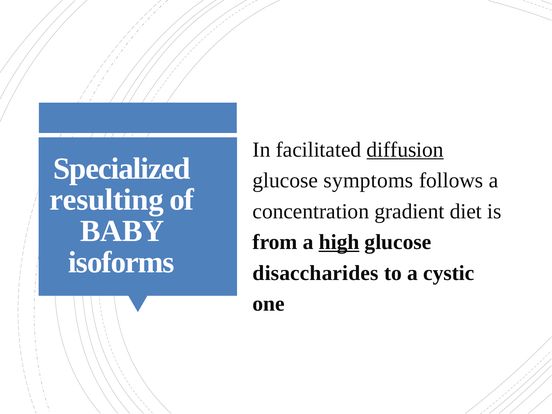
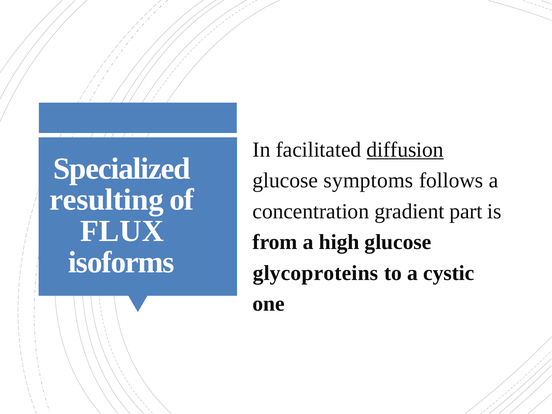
diet: diet -> part
BABY: BABY -> FLUX
high underline: present -> none
disaccharides: disaccharides -> glycoproteins
